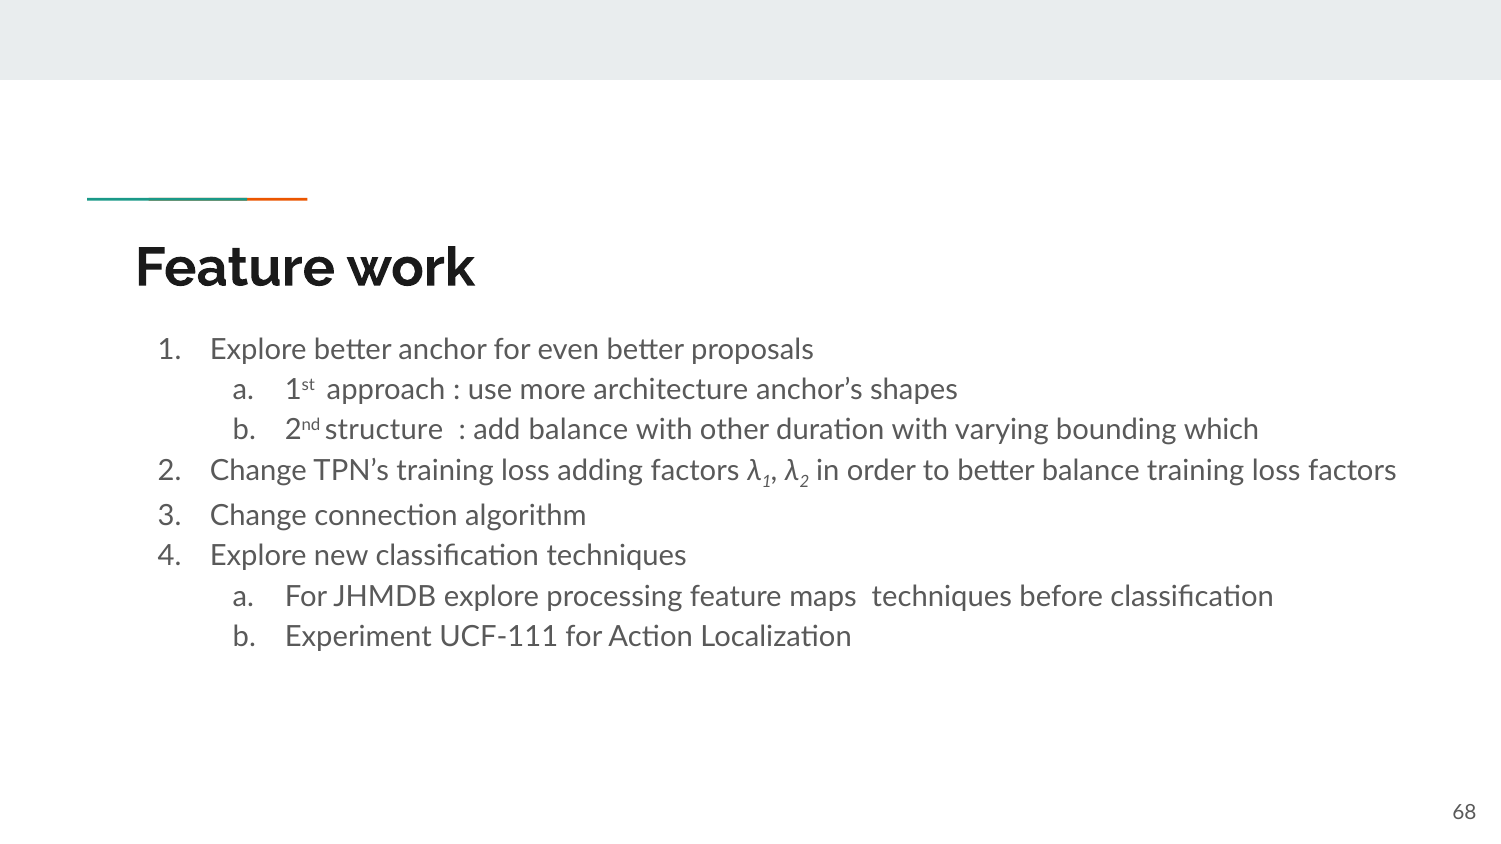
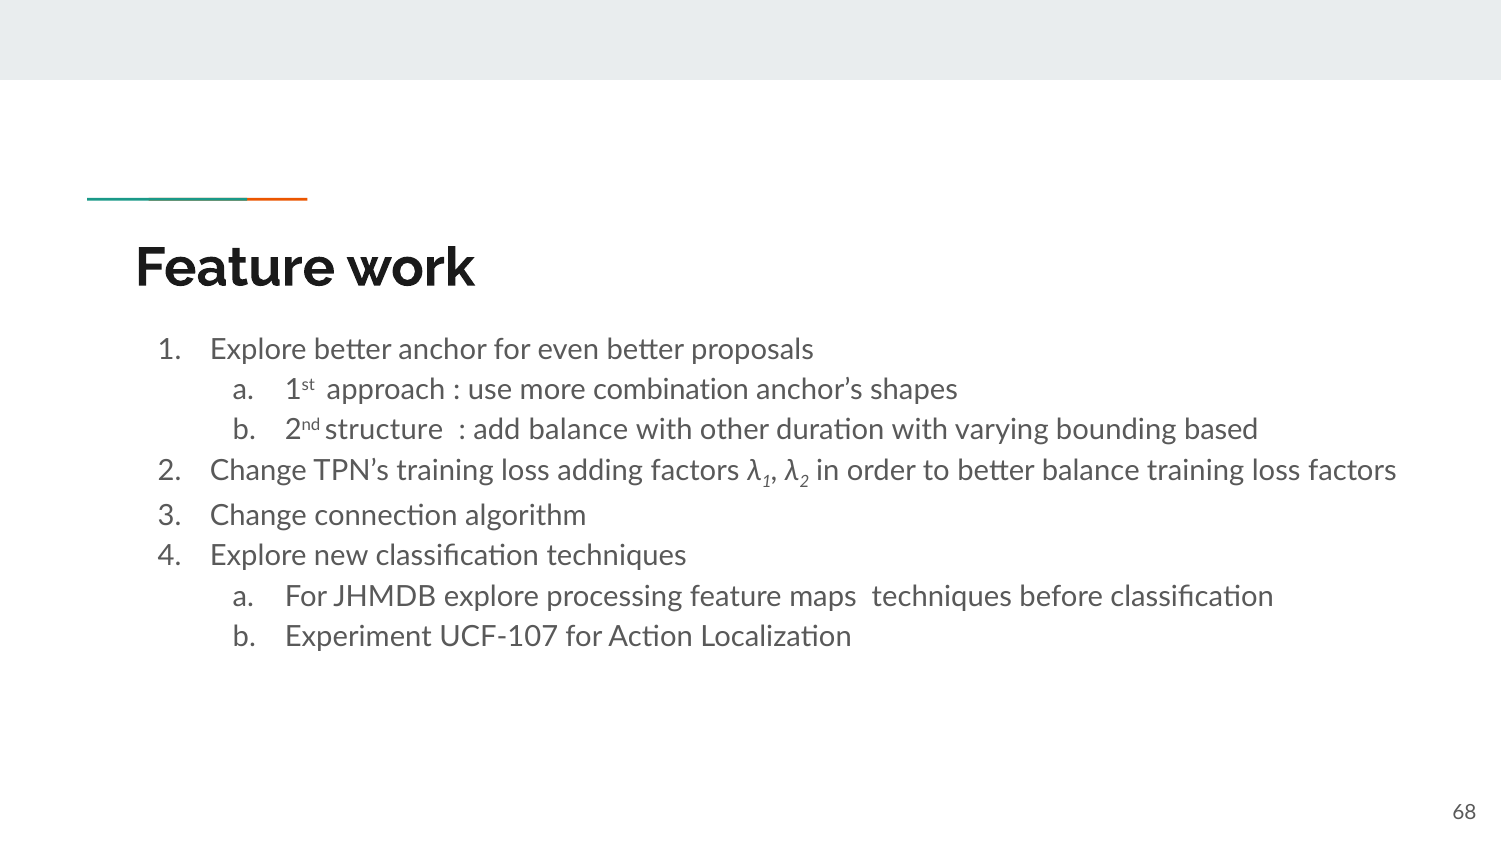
architecture: architecture -> combination
which: which -> based
UCF-111: UCF-111 -> UCF-107
